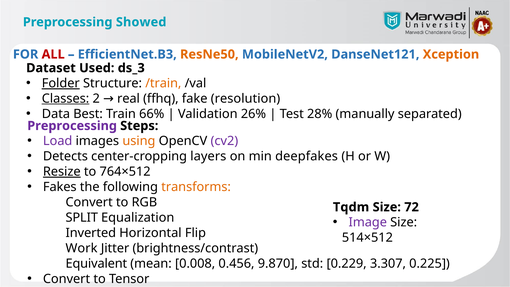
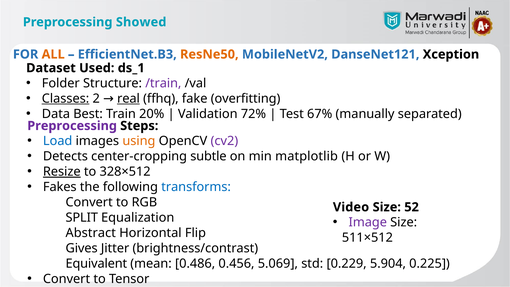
ALL colour: red -> orange
Xception colour: orange -> black
ds_3: ds_3 -> ds_1
Folder underline: present -> none
/train colour: orange -> purple
real underline: none -> present
resolution: resolution -> overfitting
66%: 66% -> 20%
26%: 26% -> 72%
28%: 28% -> 67%
Load colour: purple -> blue
layers: layers -> subtle
deepfakes: deepfakes -> matplotlib
764×512: 764×512 -> 328×512
transforms colour: orange -> blue
Tqdm: Tqdm -> Video
72: 72 -> 52
Inverted: Inverted -> Abstract
514×512: 514×512 -> 511×512
Work: Work -> Gives
0.008: 0.008 -> 0.486
9.870: 9.870 -> 5.069
3.307: 3.307 -> 5.904
